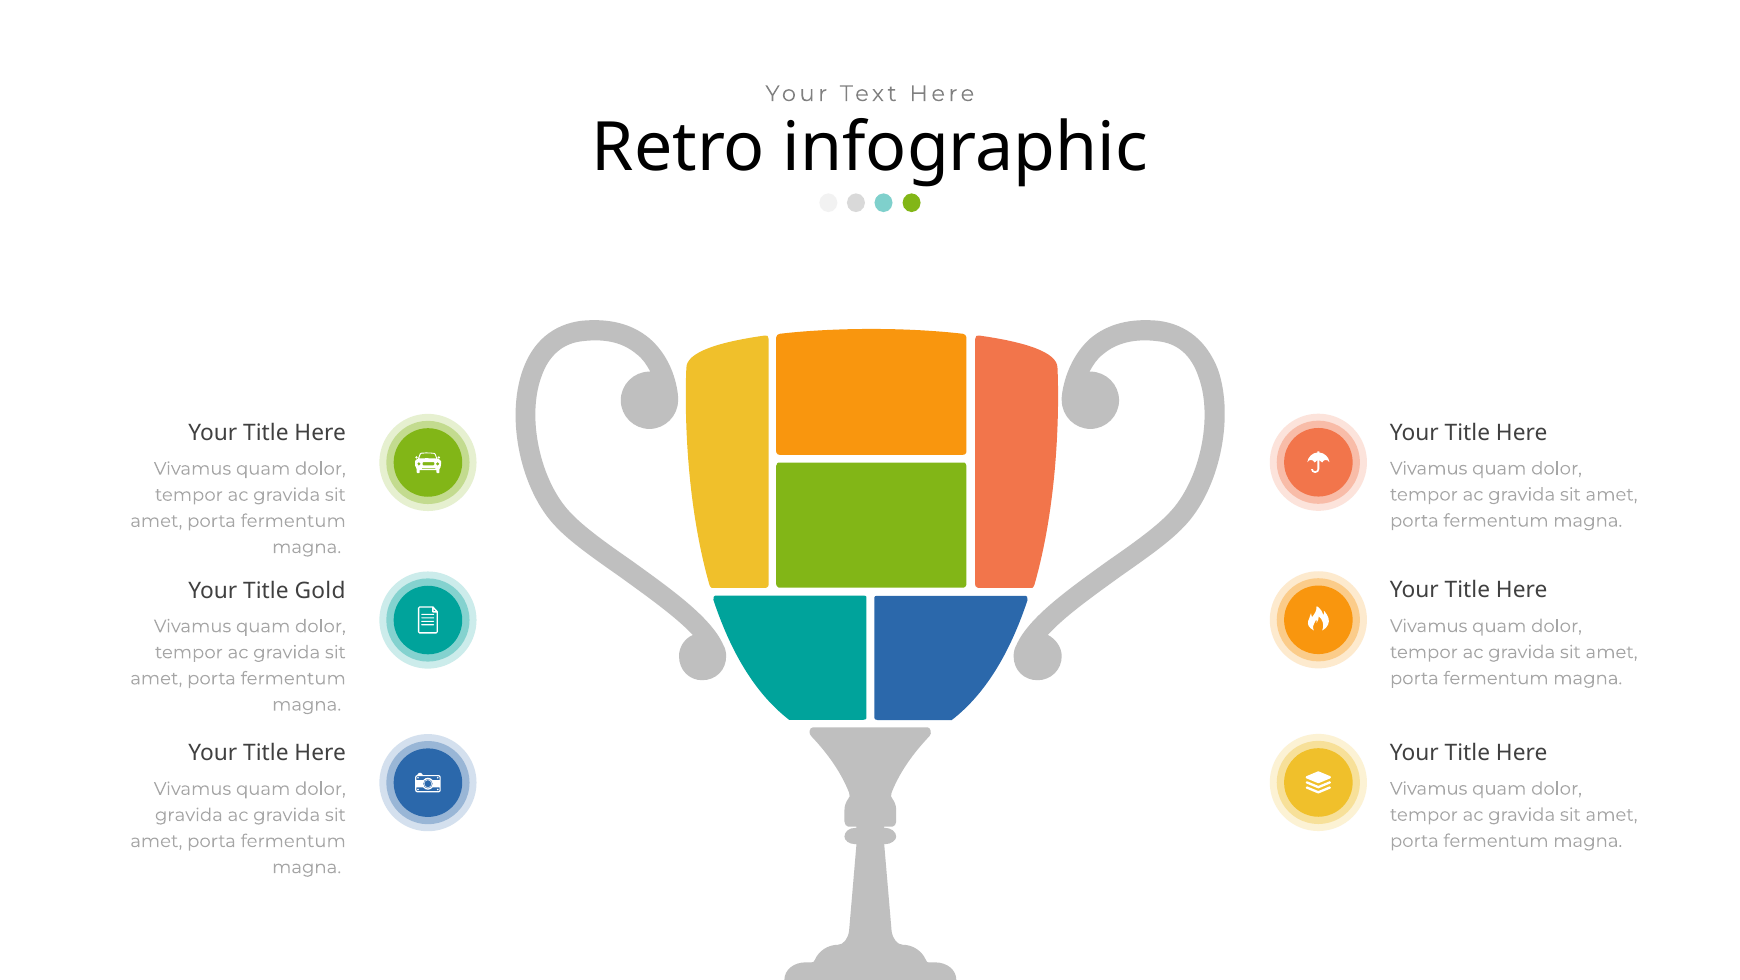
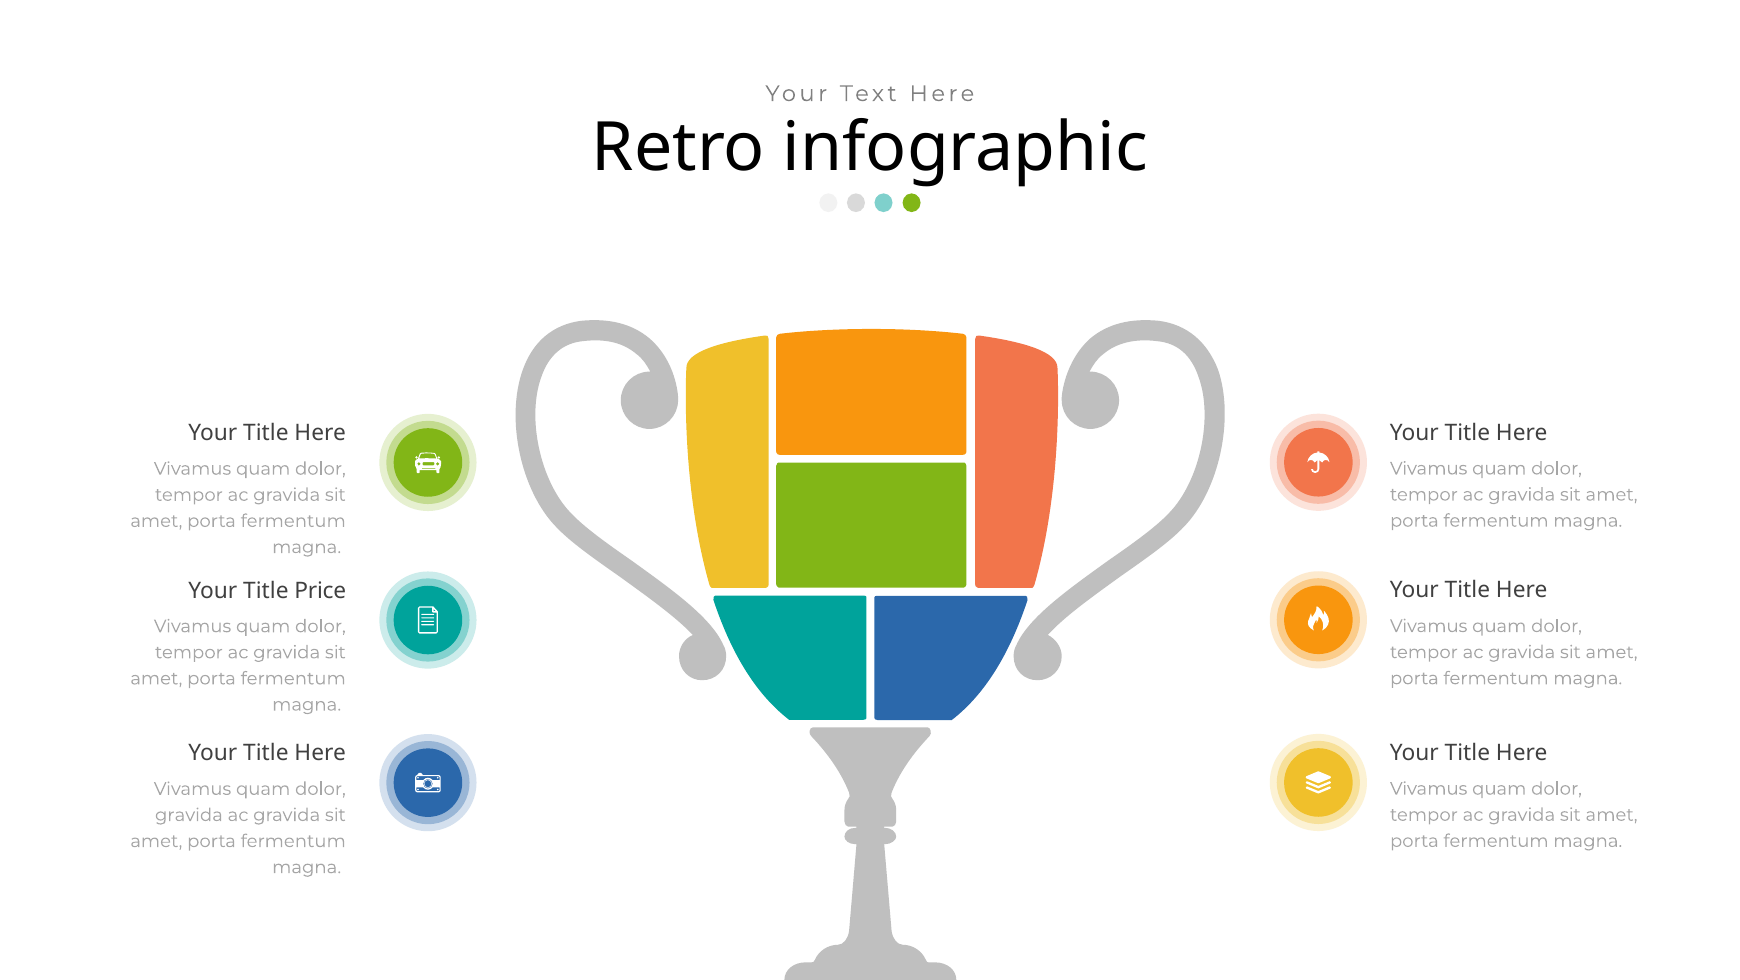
Gold: Gold -> Price
